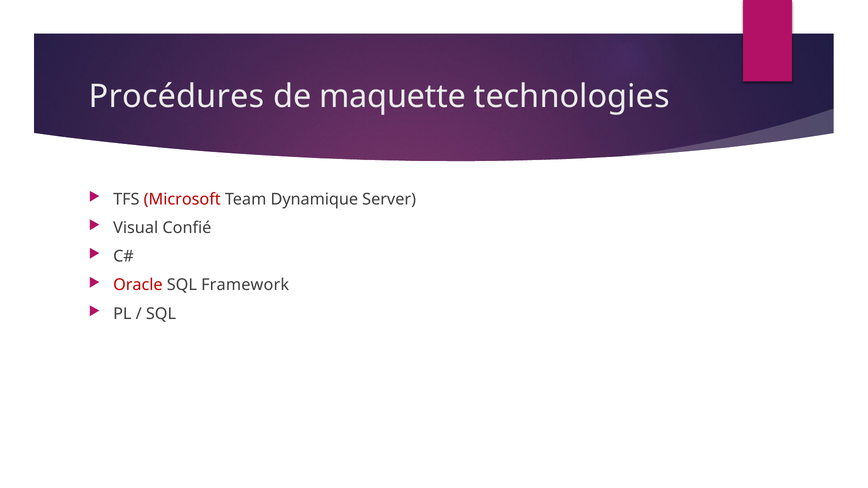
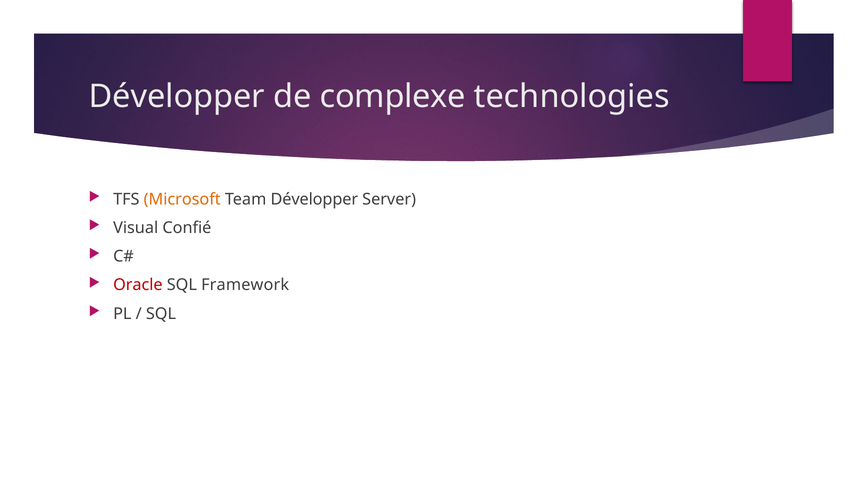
Procédures at (177, 97): Procédures -> Développer
maquette: maquette -> complexe
Microsoft colour: red -> orange
Team Dynamique: Dynamique -> Développer
